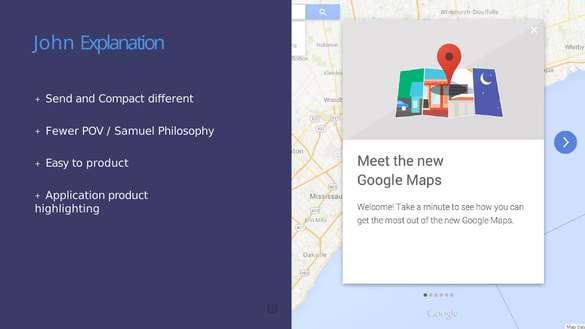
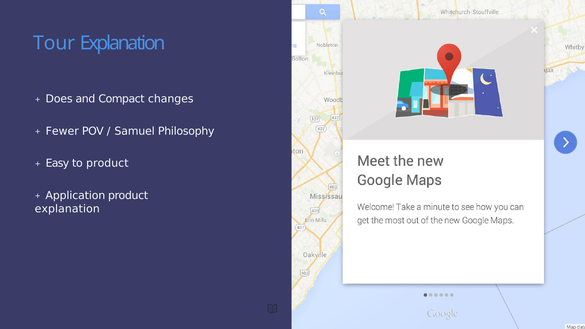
John: John -> Tour
Send: Send -> Does
diﬀerent: diﬀerent -> changes
highlighting at (67, 209): highlighting -> explanation
